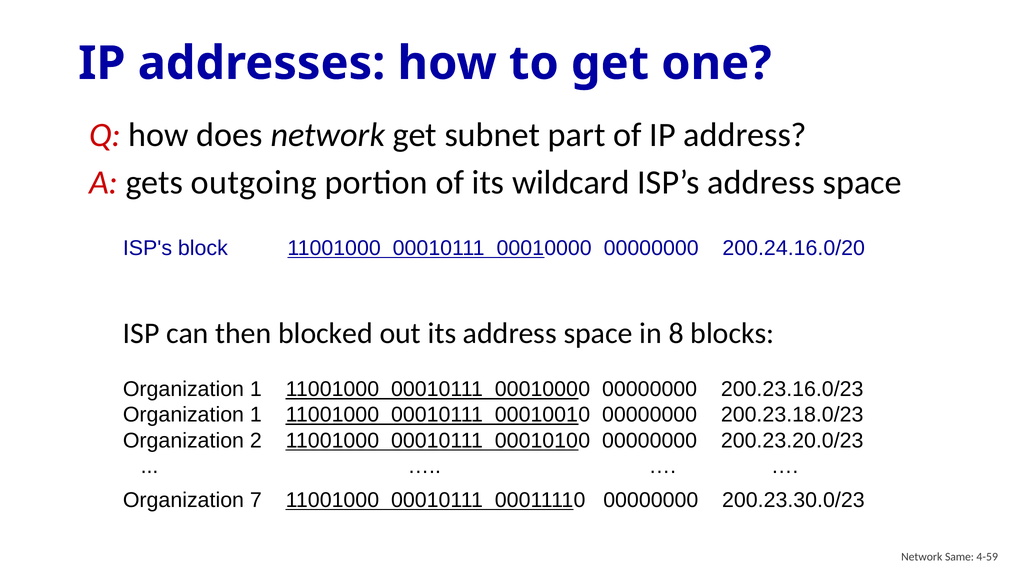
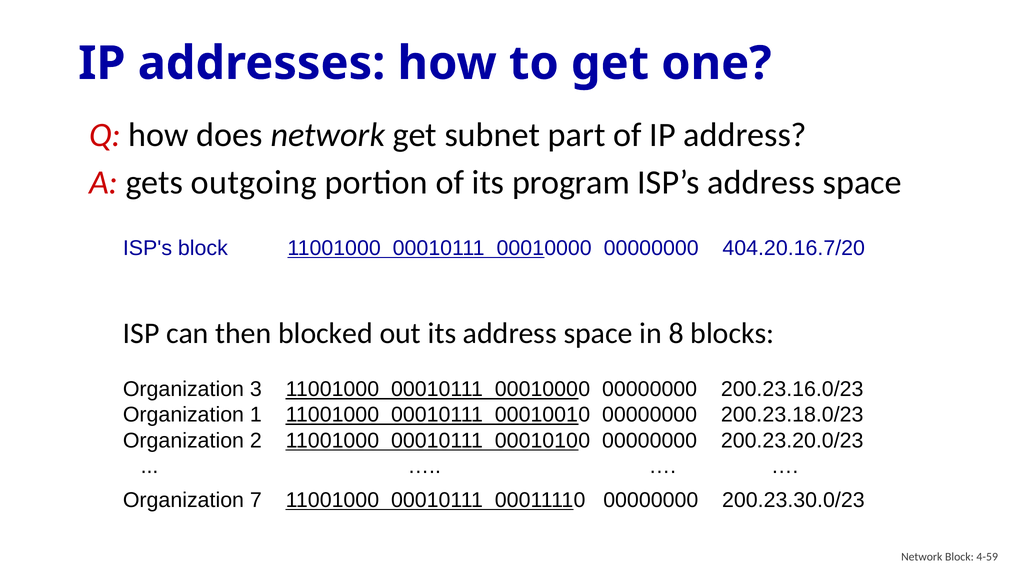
wildcard: wildcard -> program
200.24.16.0/20: 200.24.16.0/20 -> 404.20.16.7/20
1 at (256, 390): 1 -> 3
Network Same: Same -> Block
